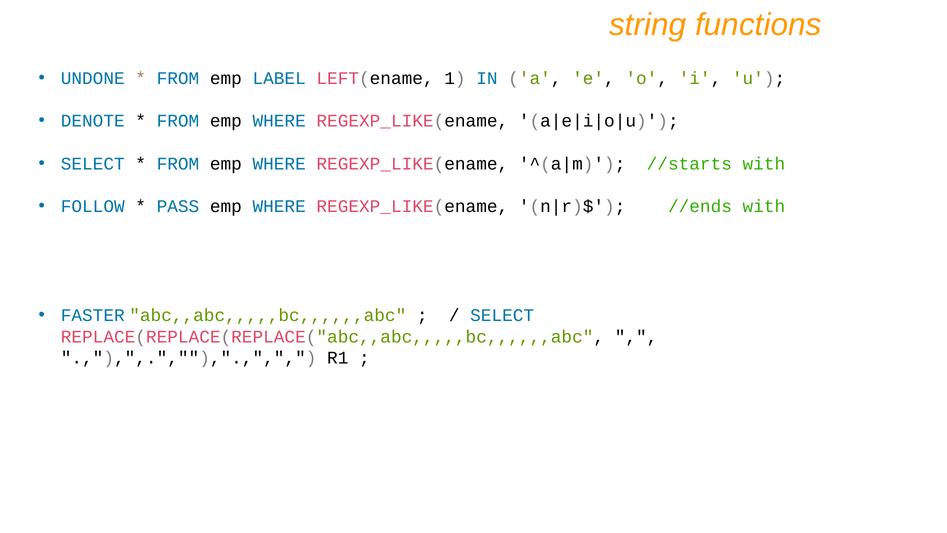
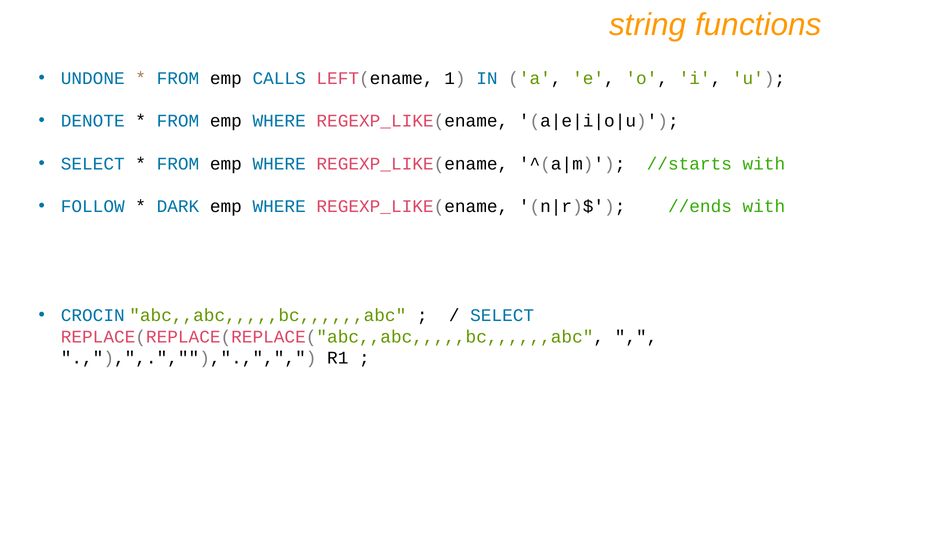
LABEL: LABEL -> CALLS
PASS: PASS -> DARK
FASTER: FASTER -> CROCIN
